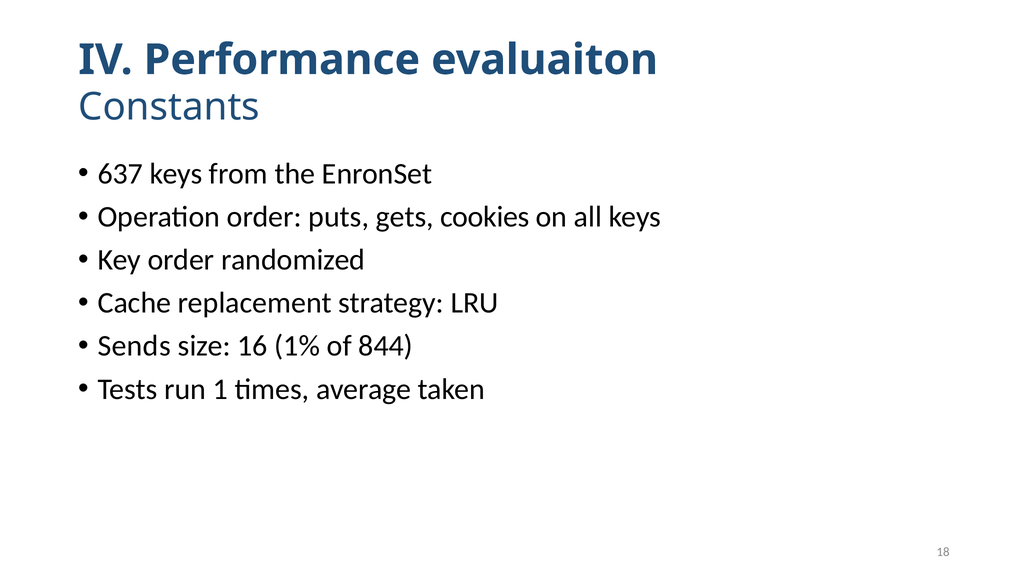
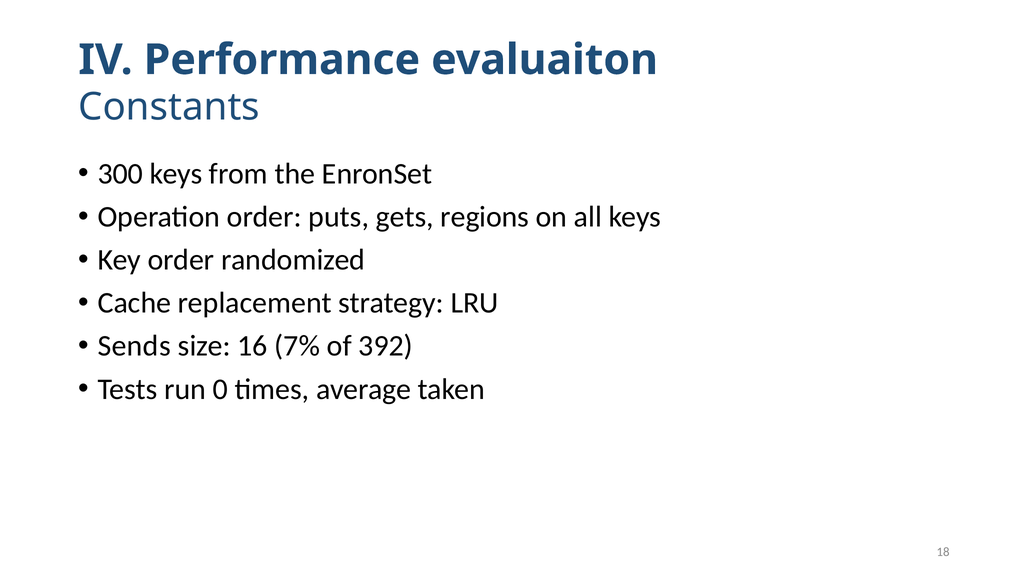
637: 637 -> 300
cookies: cookies -> regions
1%: 1% -> 7%
844: 844 -> 392
1: 1 -> 0
